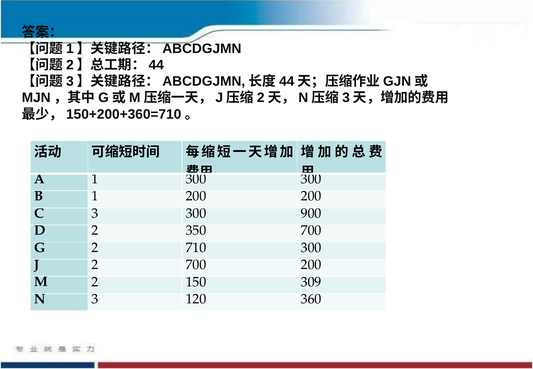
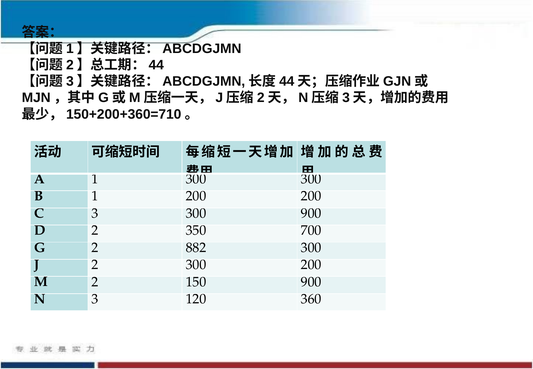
710: 710 -> 882
2 700: 700 -> 300
150 309: 309 -> 900
